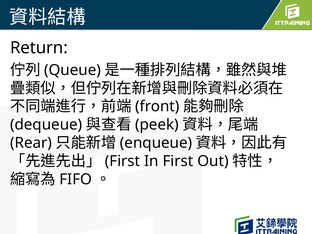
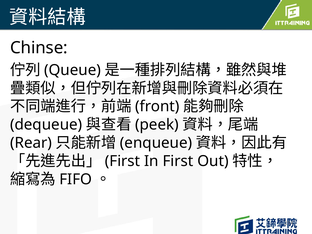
Return: Return -> Chinse
